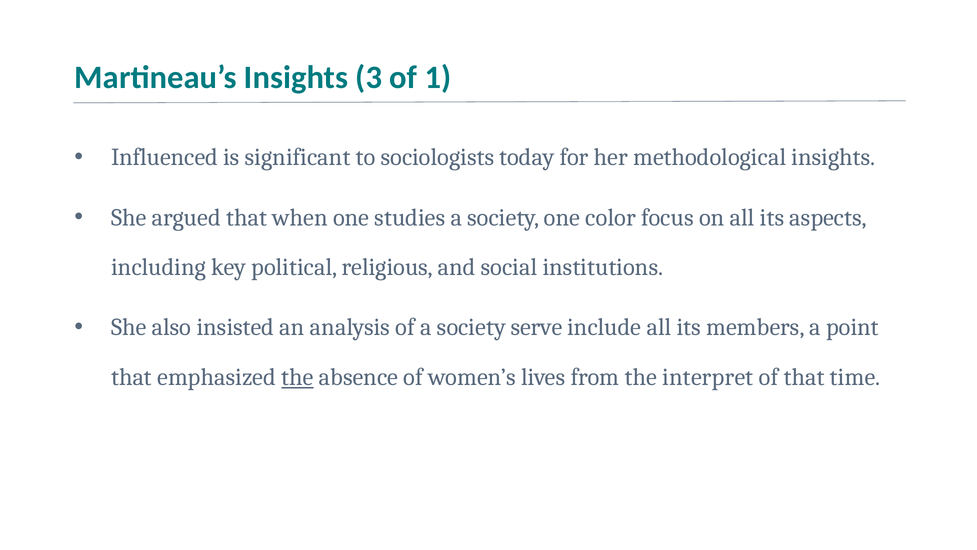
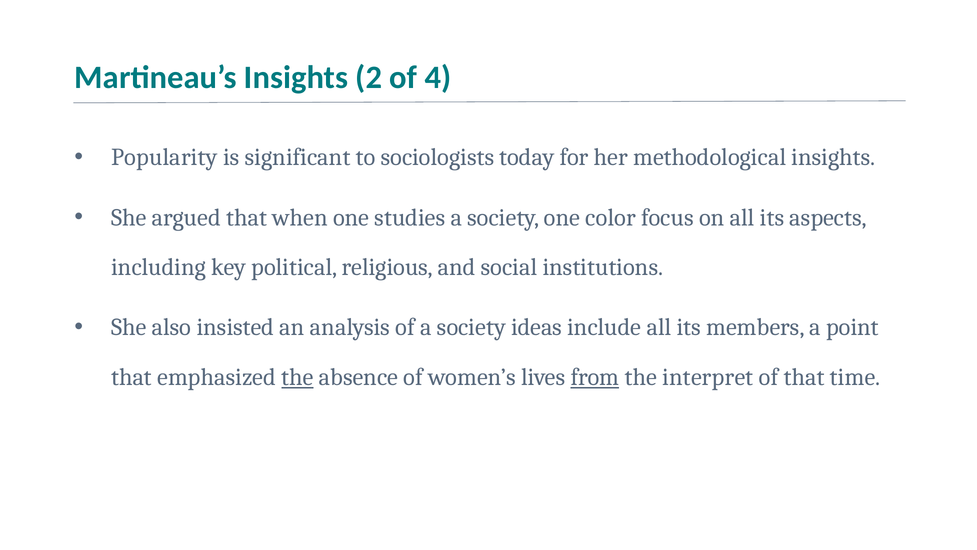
3: 3 -> 2
1: 1 -> 4
Influenced: Influenced -> Popularity
serve: serve -> ideas
from underline: none -> present
